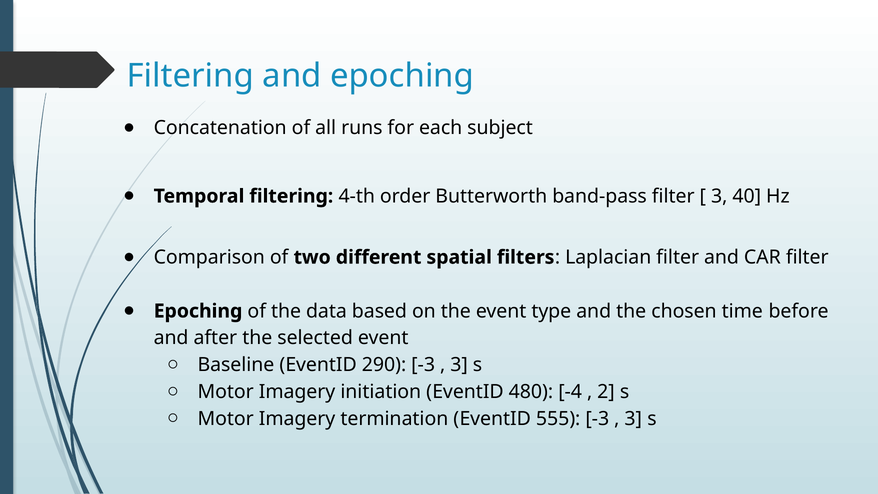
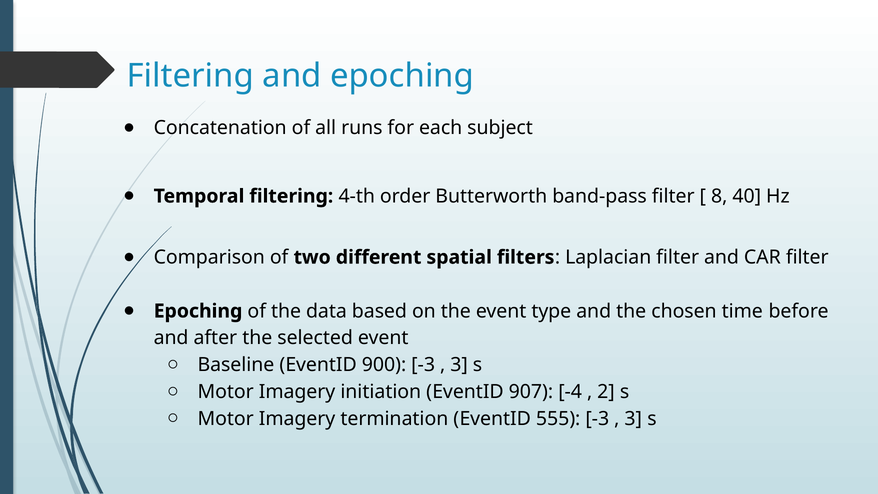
3 at (719, 196): 3 -> 8
290: 290 -> 900
480: 480 -> 907
